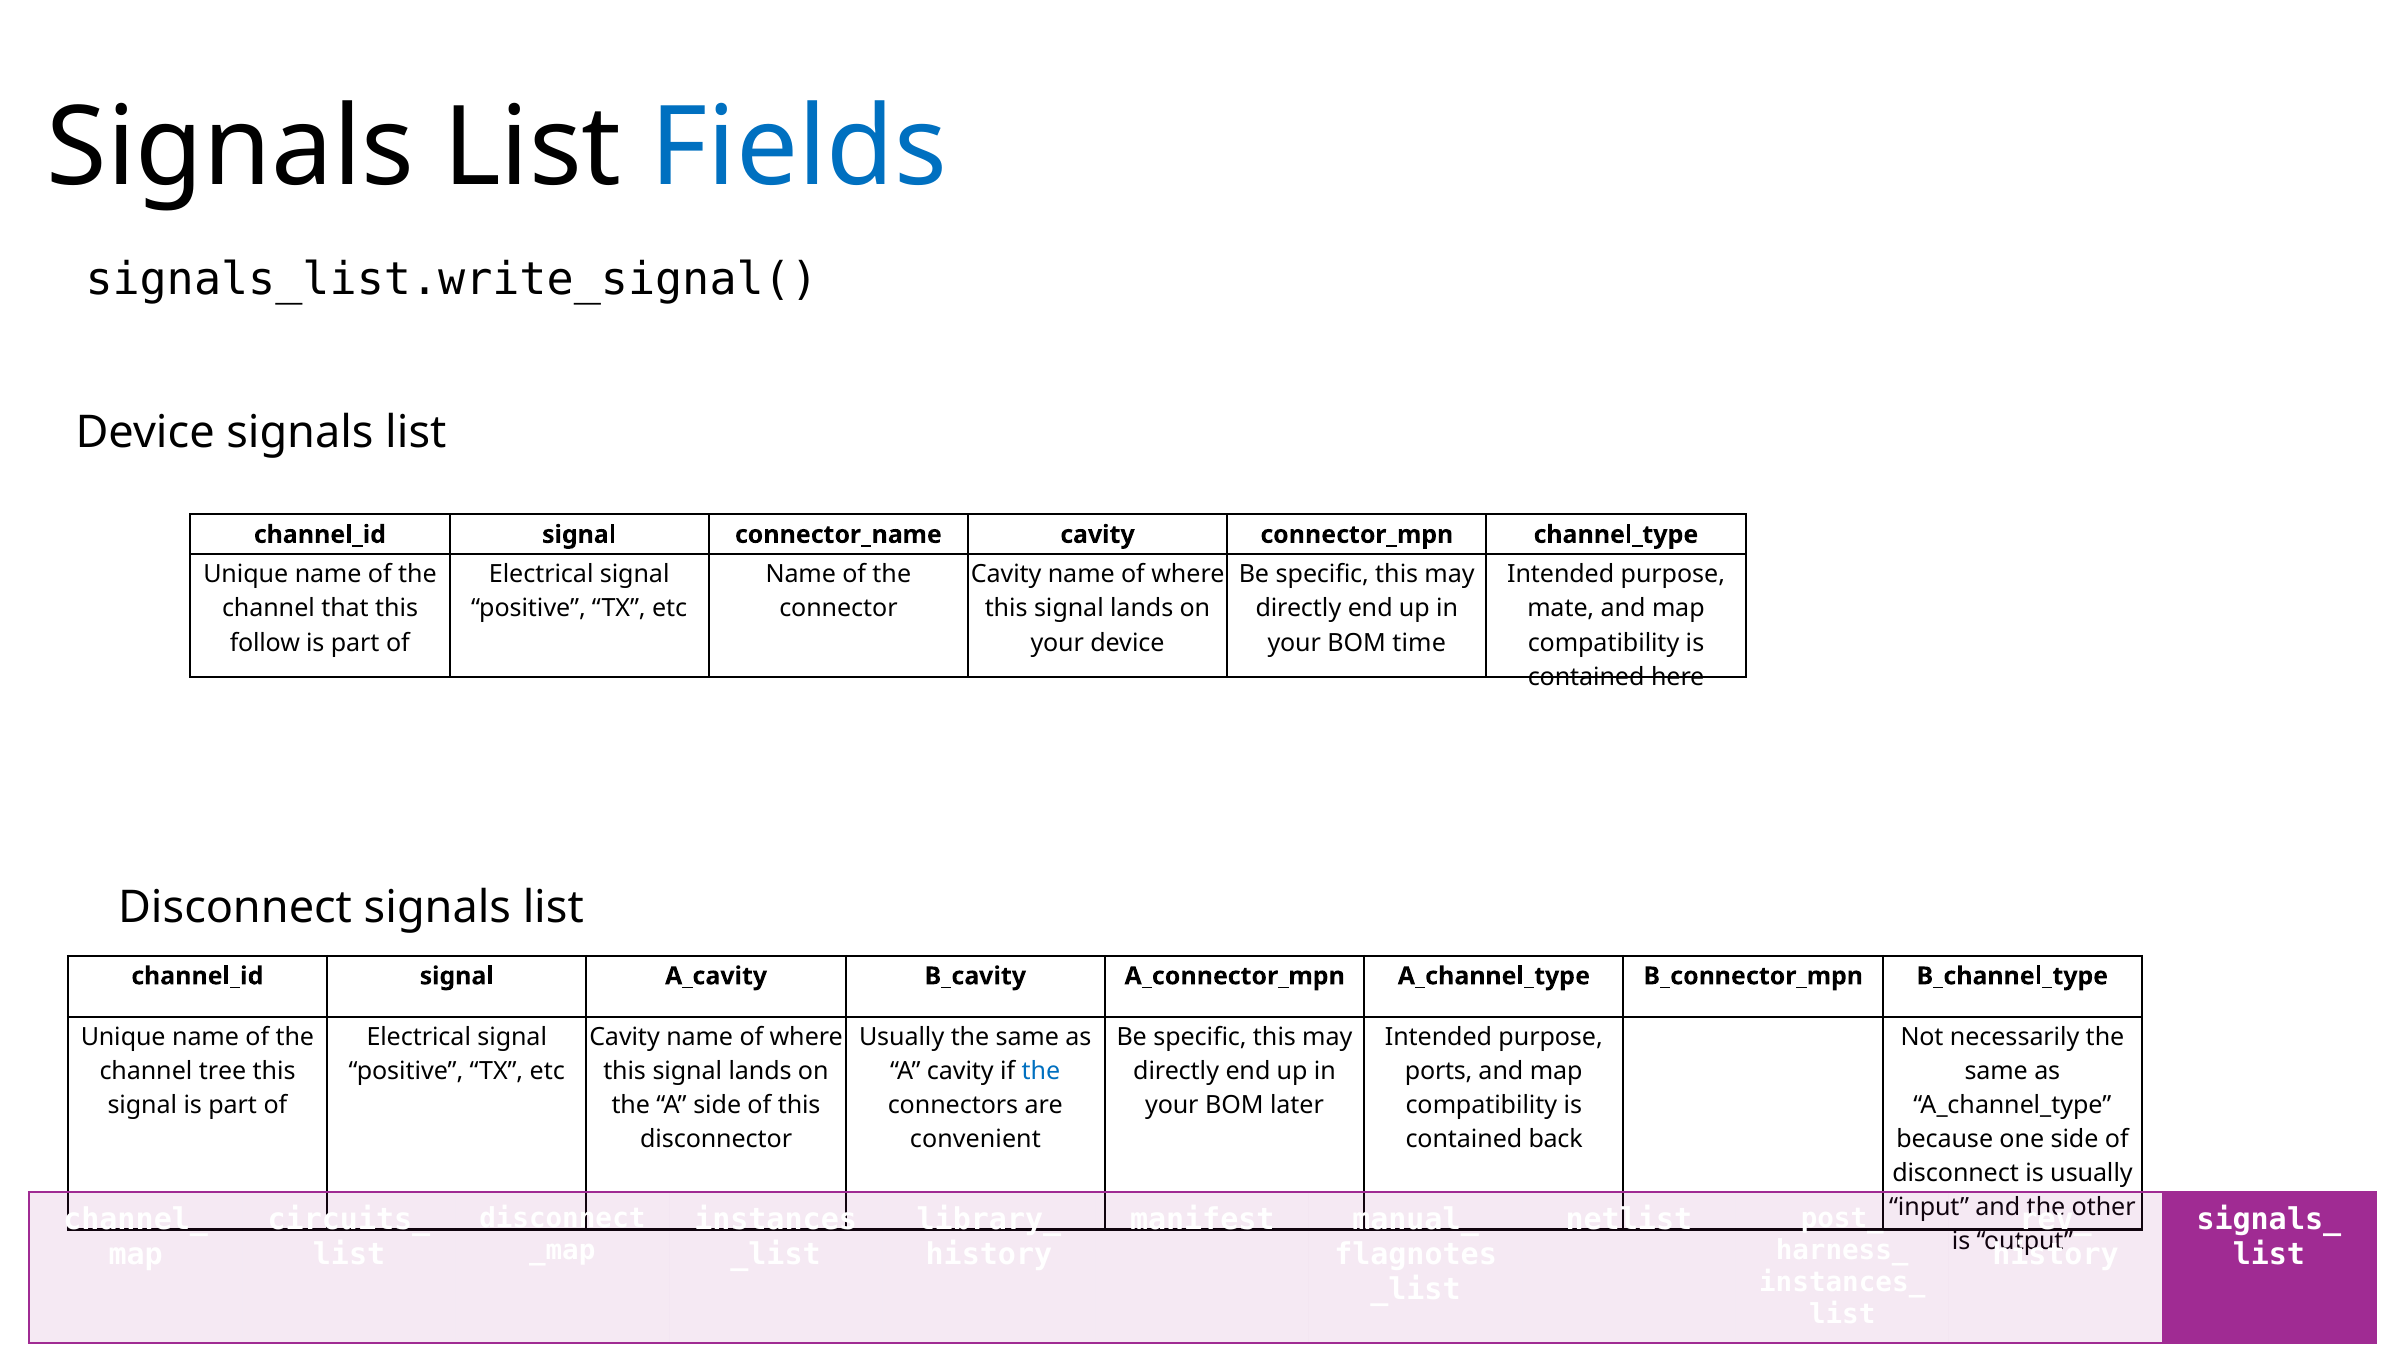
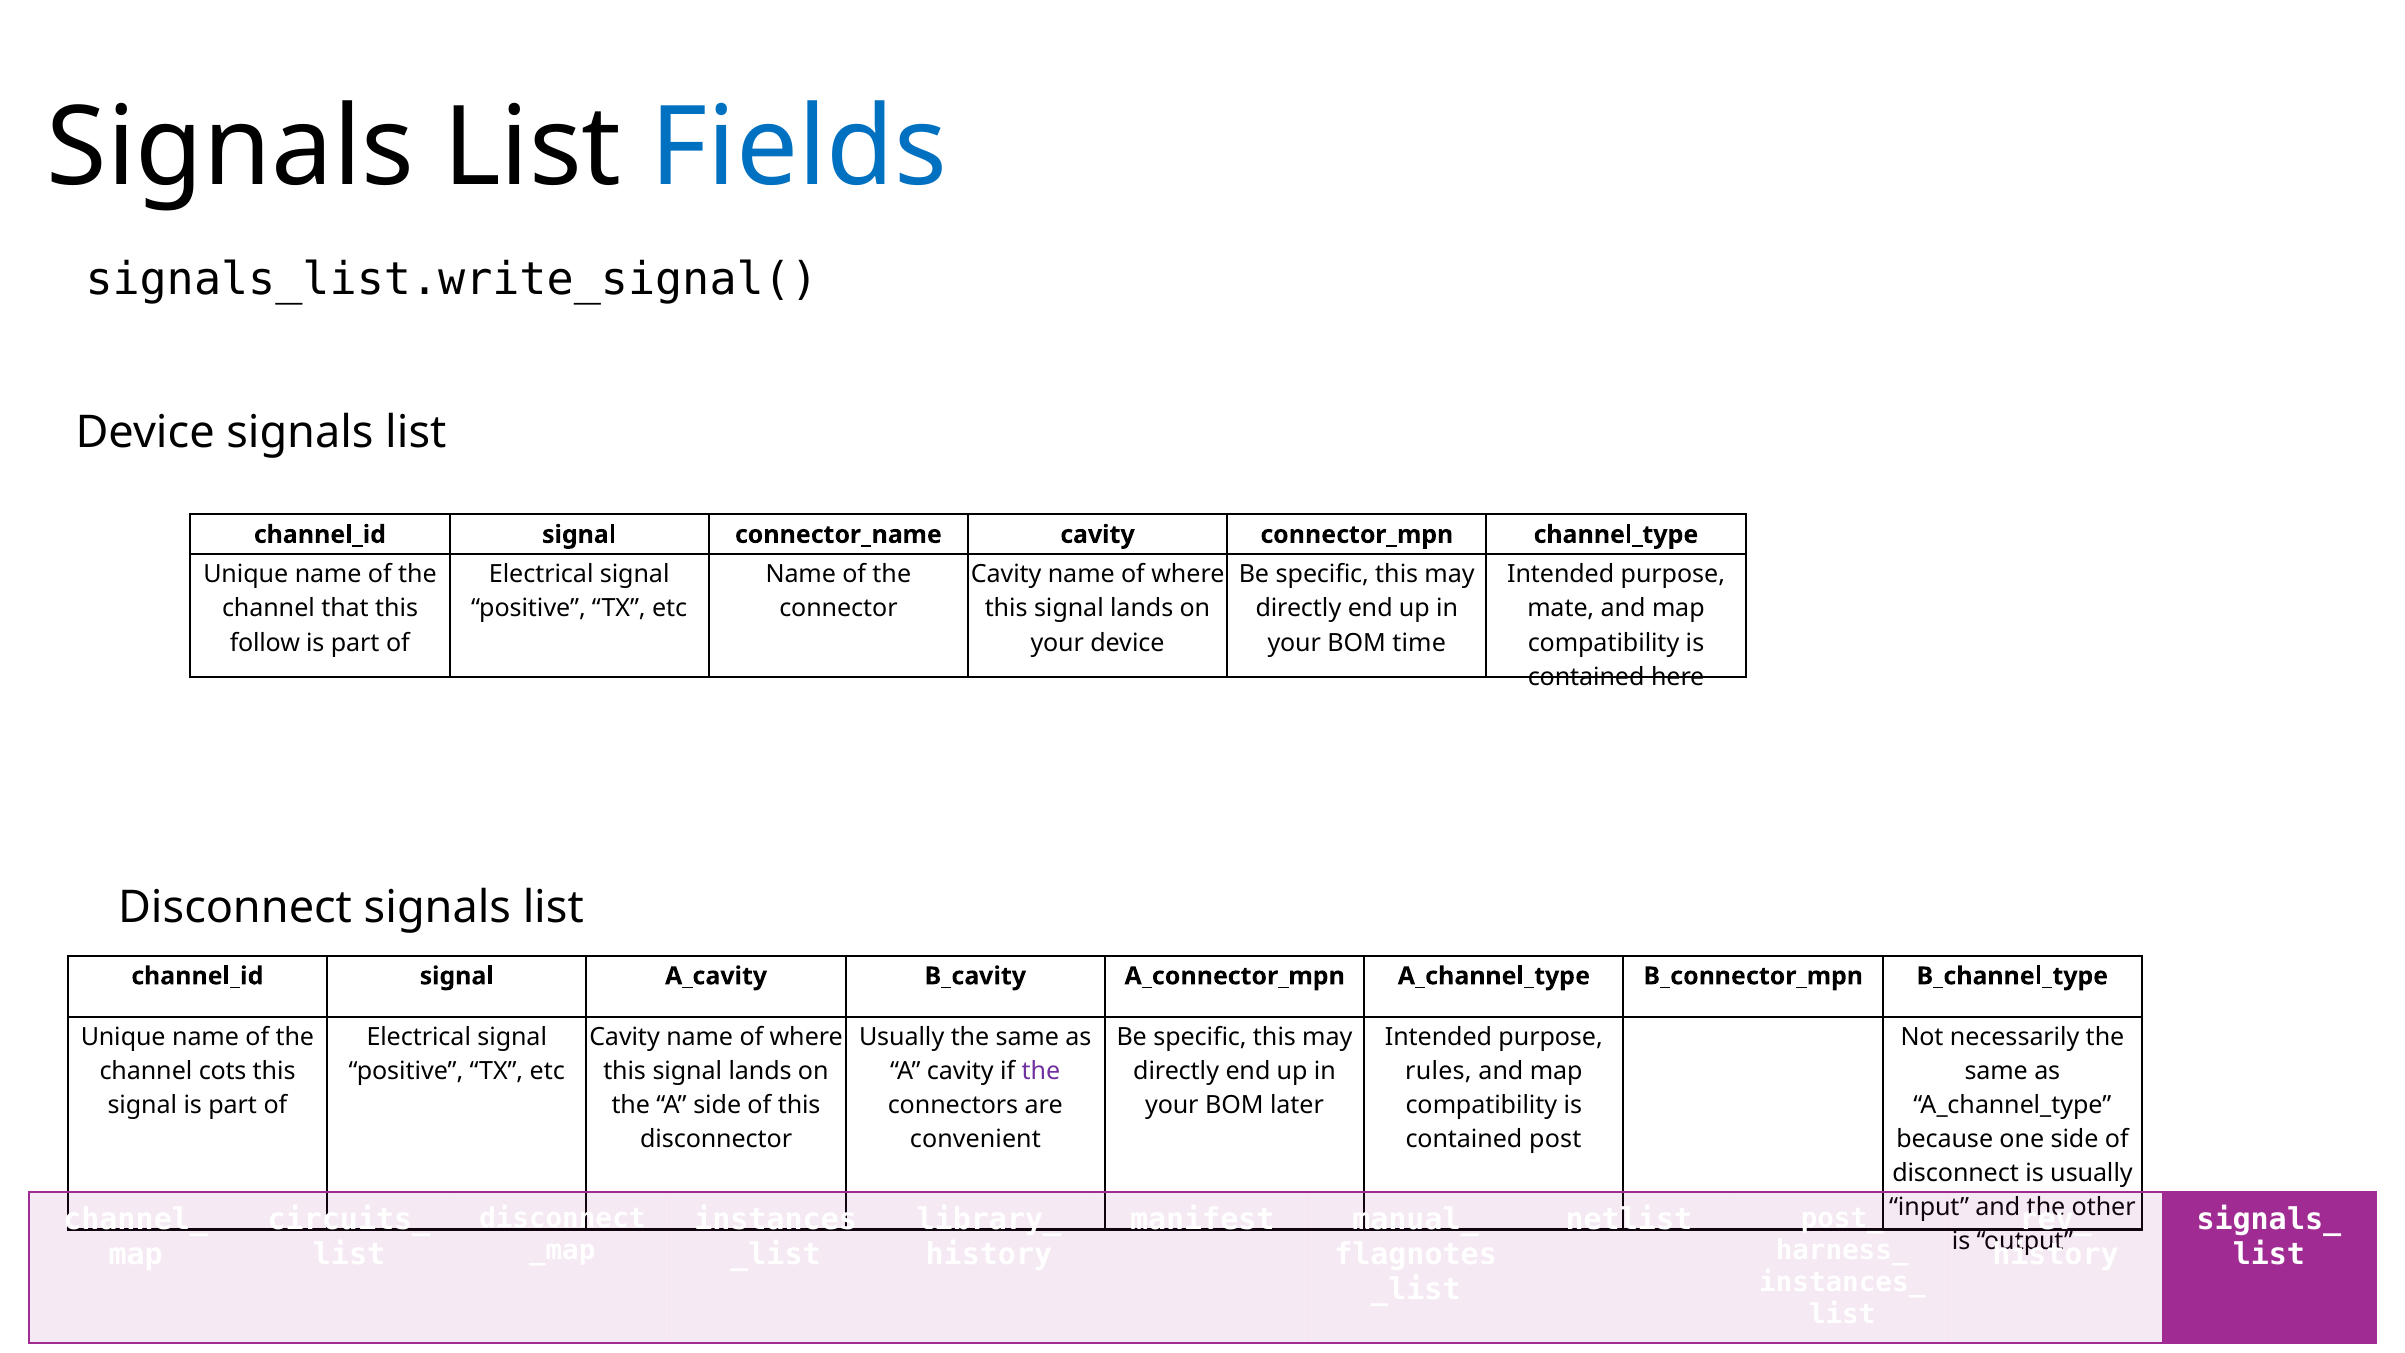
tree: tree -> cots
the at (1041, 1071) colour: blue -> purple
ports: ports -> rules
back: back -> post
